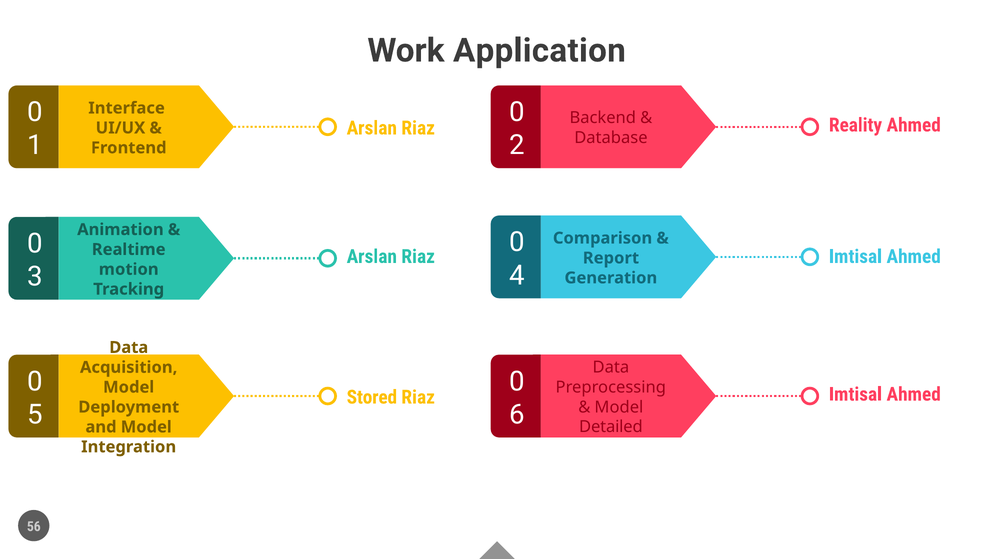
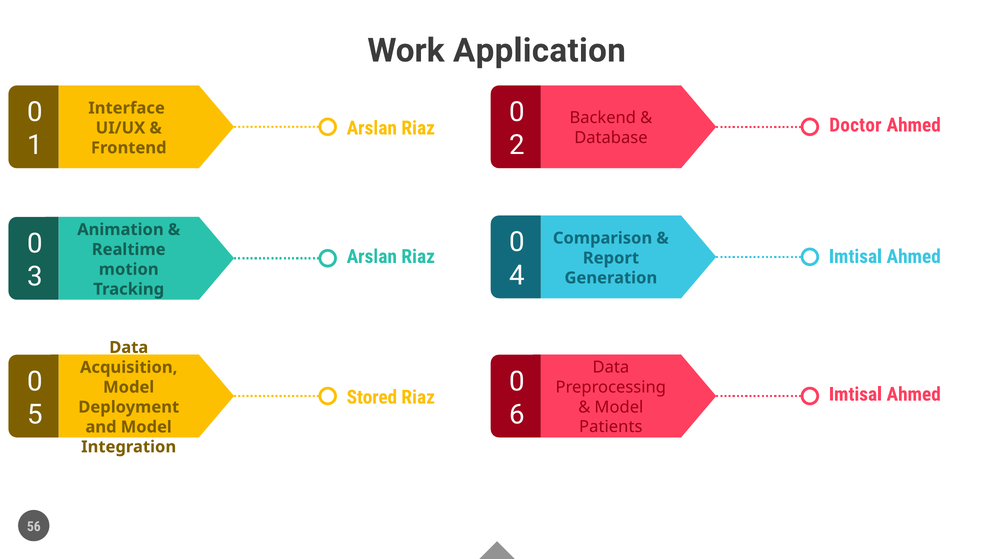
Reality: Reality -> Doctor
Detailed: Detailed -> Patients
